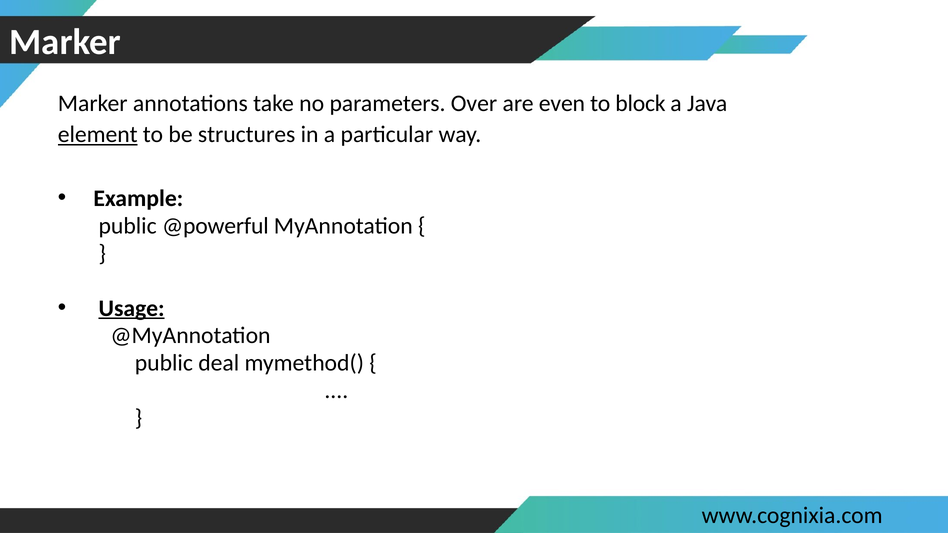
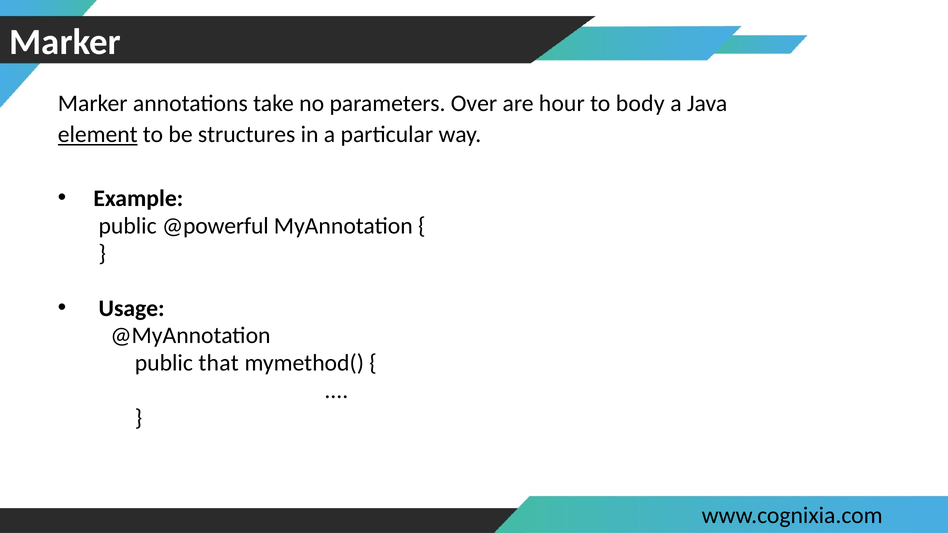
even: even -> hour
block: block -> body
Usage underline: present -> none
deal: deal -> that
